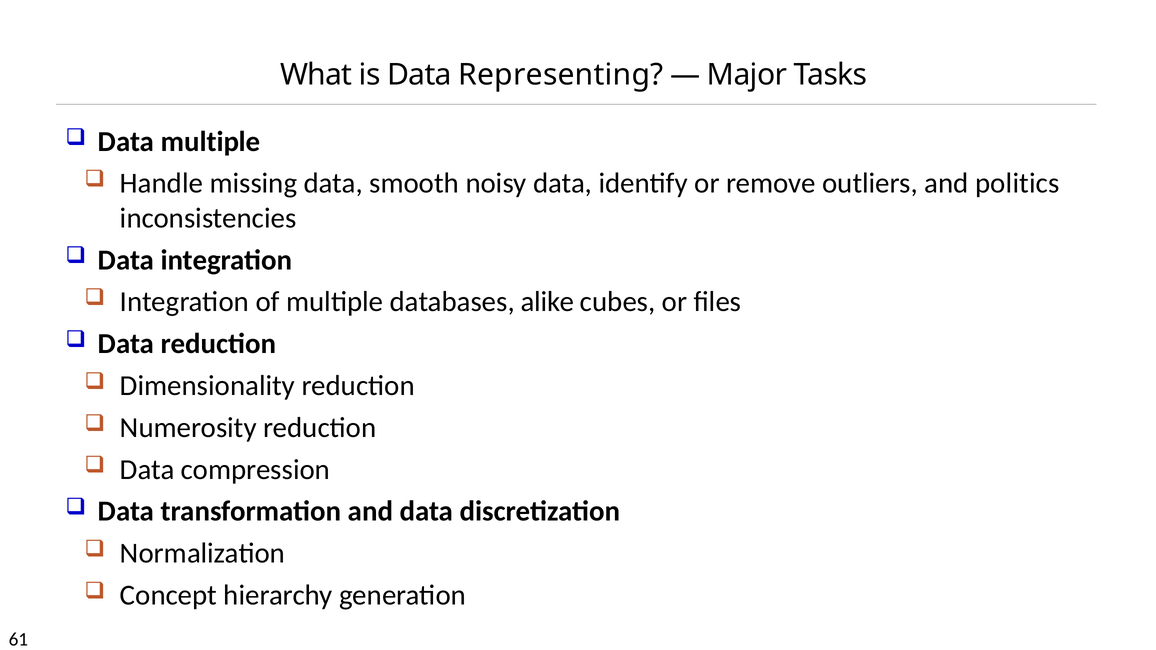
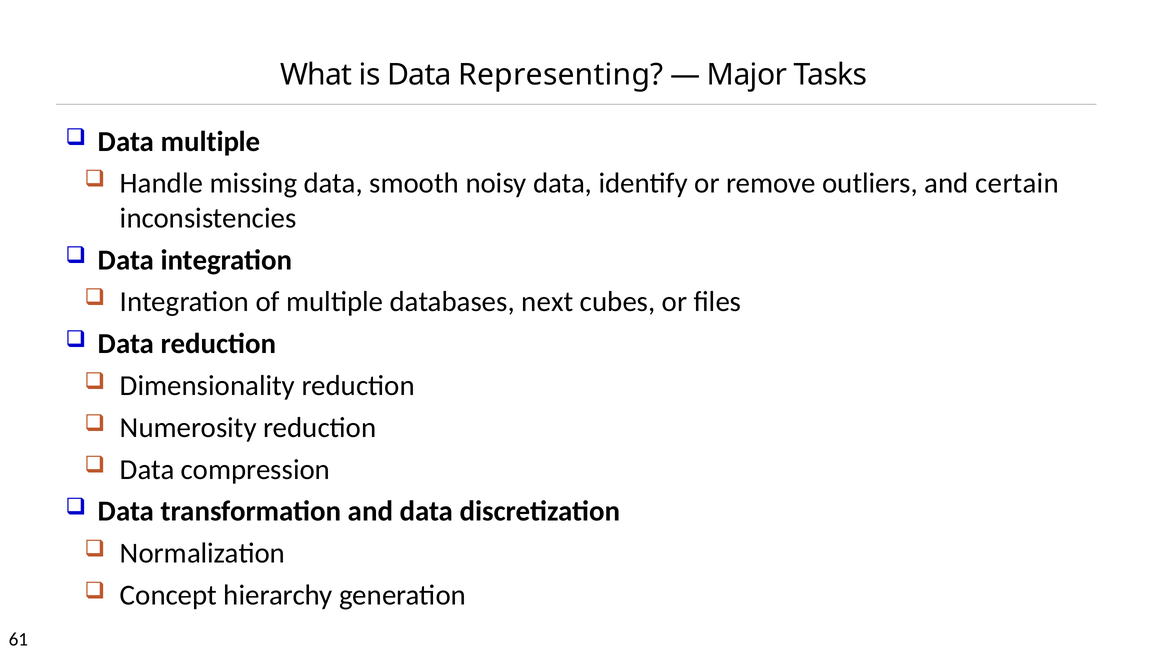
politics: politics -> certain
alike: alike -> next
